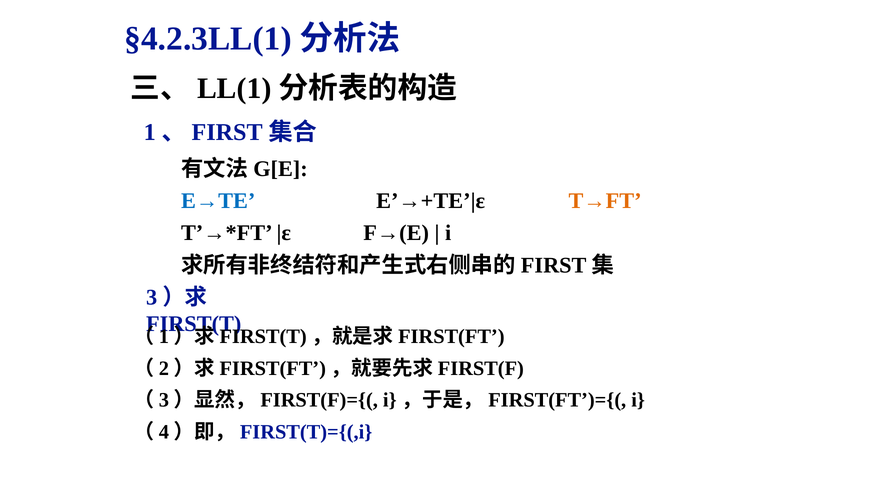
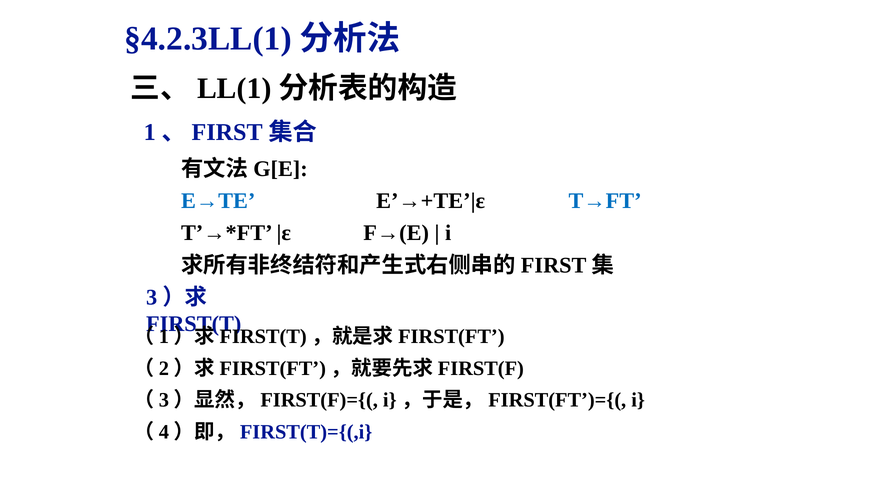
T→FT colour: orange -> blue
